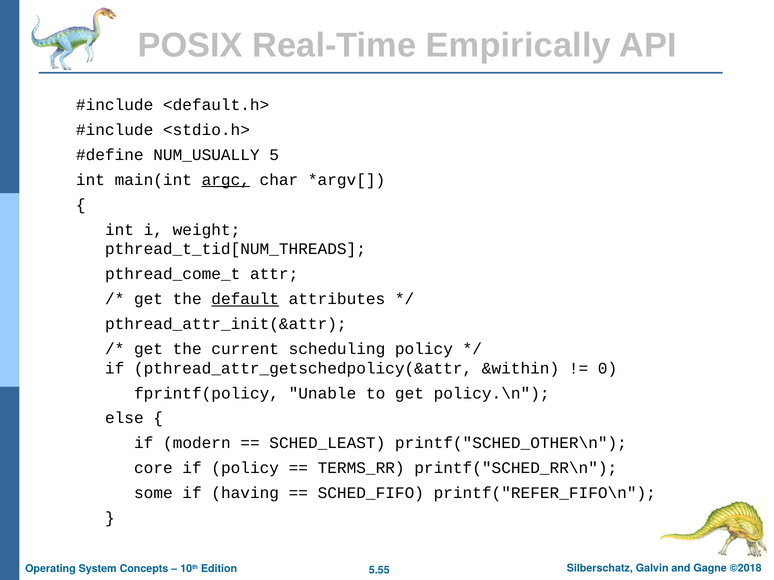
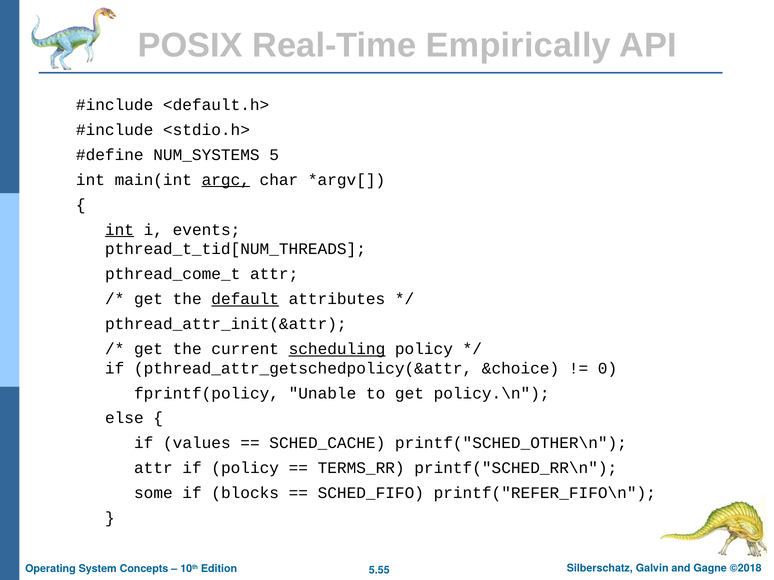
NUM_USUALLY: NUM_USUALLY -> NUM_SYSTEMS
int at (120, 230) underline: none -> present
weight: weight -> events
scheduling underline: none -> present
&within: &within -> &choice
modern: modern -> values
SCHED_LEAST: SCHED_LEAST -> SCHED_CACHE
core at (153, 468): core -> attr
having: having -> blocks
